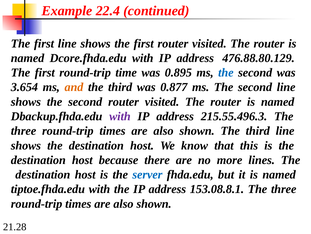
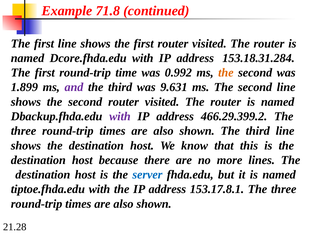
22.4: 22.4 -> 71.8
476.88.80.129: 476.88.80.129 -> 153.18.31.284
0.895: 0.895 -> 0.992
the at (226, 72) colour: blue -> orange
3.654: 3.654 -> 1.899
and colour: orange -> purple
0.877: 0.877 -> 9.631
215.55.496.3: 215.55.496.3 -> 466.29.399.2
153.08.8.1: 153.08.8.1 -> 153.17.8.1
